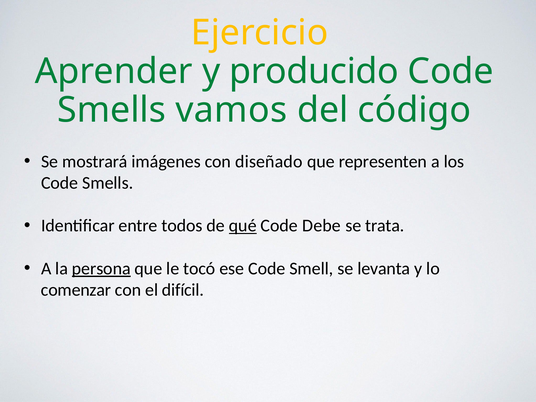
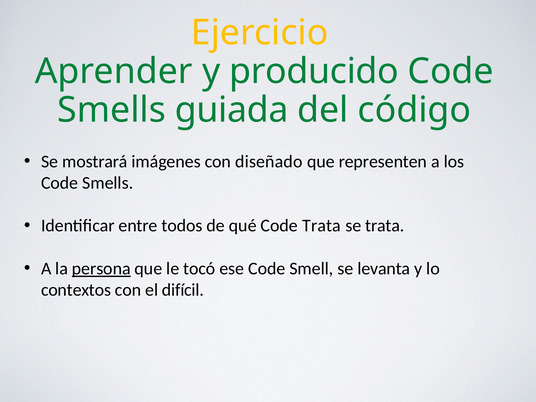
vamos: vamos -> guiada
qué underline: present -> none
Code Debe: Debe -> Trata
comenzar: comenzar -> contextos
